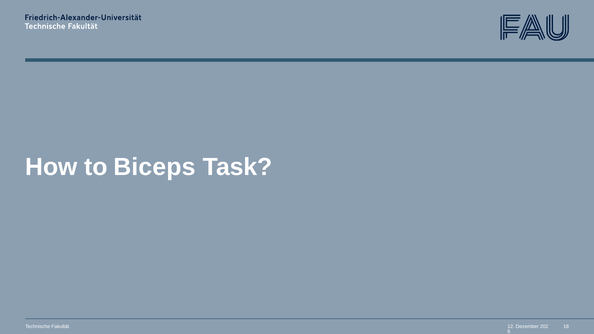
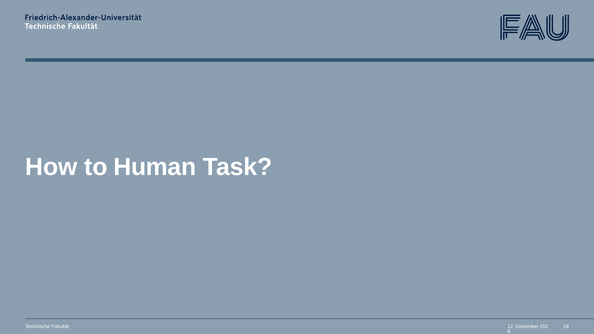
Biceps: Biceps -> Human
